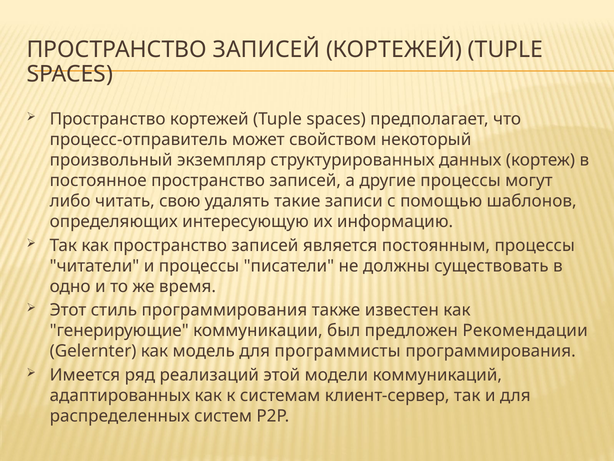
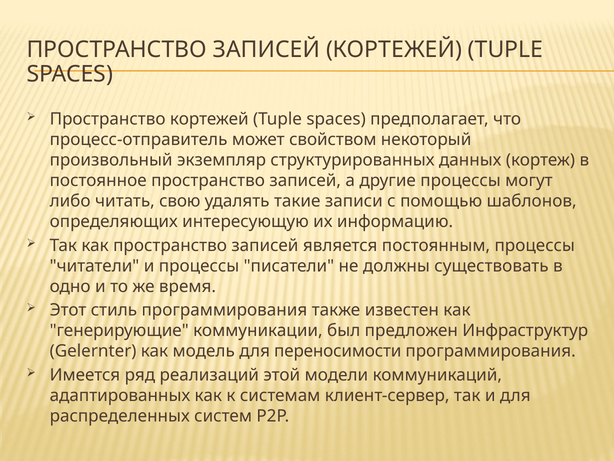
Рекомендации: Рекомендации -> Инфраструктур
программисты: программисты -> переносимости
